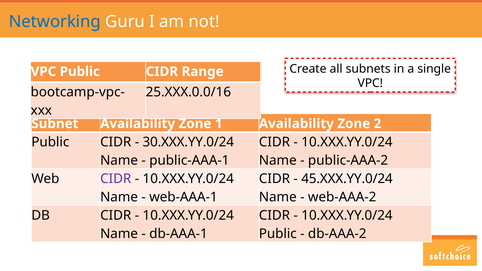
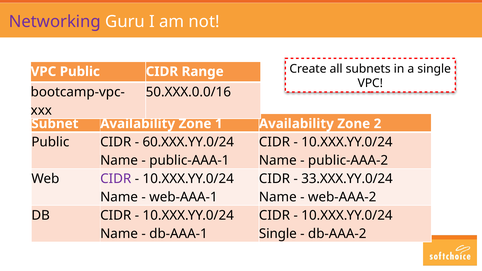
Networking colour: blue -> purple
25.XXX.0.0/16: 25.XXX.0.0/16 -> 50.XXX.0.0/16
30.XXX.YY.0/24: 30.XXX.YY.0/24 -> 60.XXX.YY.0/24
45.XXX.YY.0/24: 45.XXX.YY.0/24 -> 33.XXX.YY.0/24
Public at (278, 234): Public -> Single
